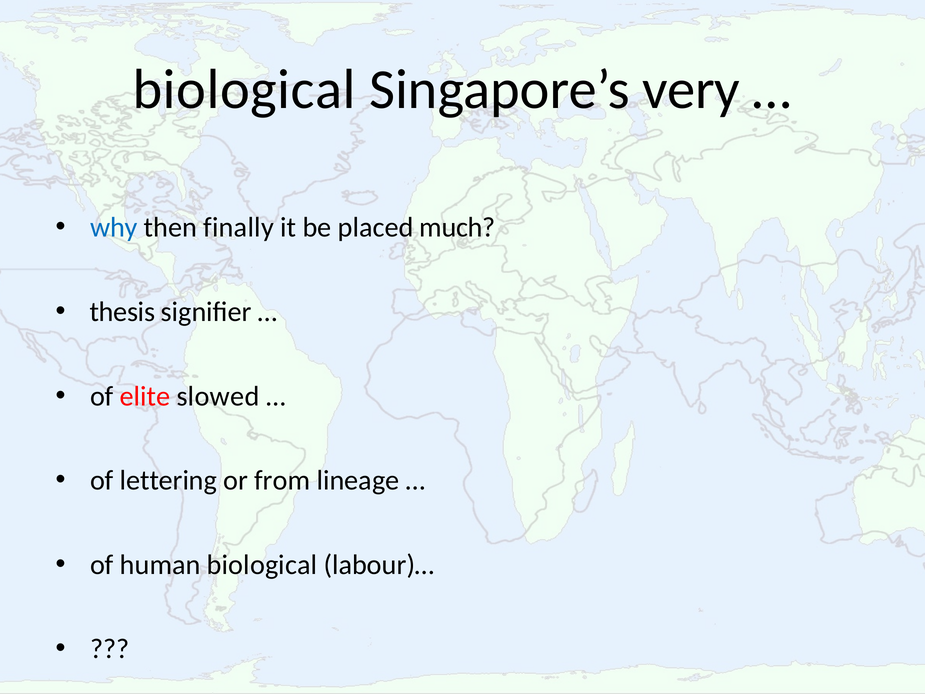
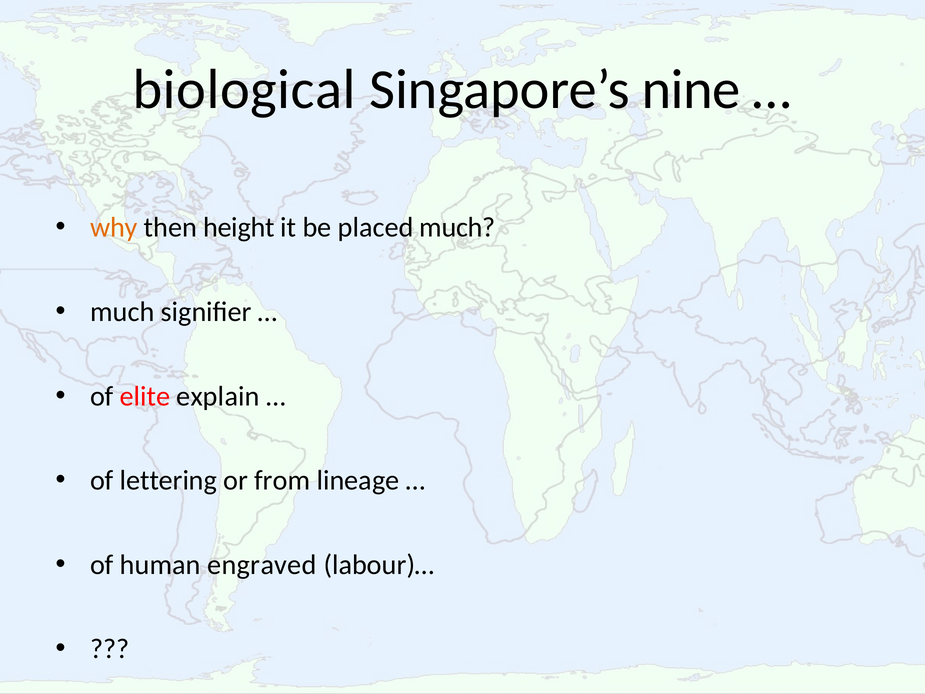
very: very -> nine
why colour: blue -> orange
finally: finally -> height
thesis at (122, 312): thesis -> much
slowed: slowed -> explain
human biological: biological -> engraved
